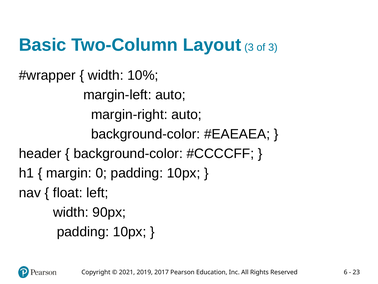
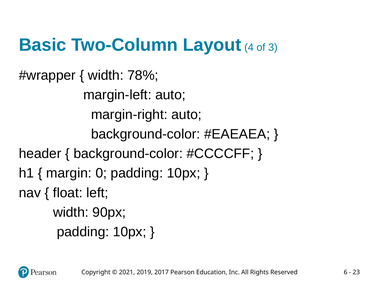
Layout 3: 3 -> 4
10%: 10% -> 78%
